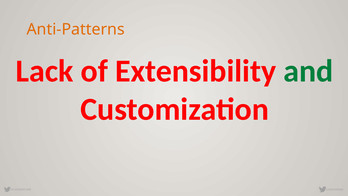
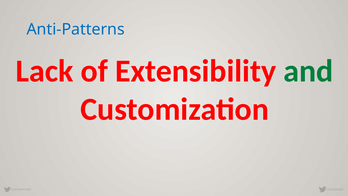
Anti-Patterns colour: orange -> blue
